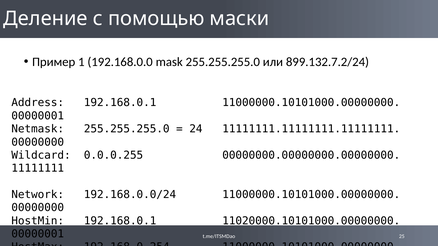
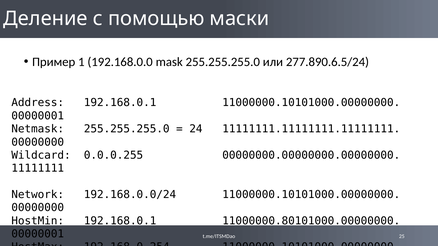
899.132.7.2/24: 899.132.7.2/24 -> 277.890.6.5/24
11020000.10101000.00000000: 11020000.10101000.00000000 -> 11000000.80101000.00000000
